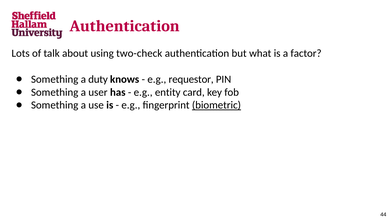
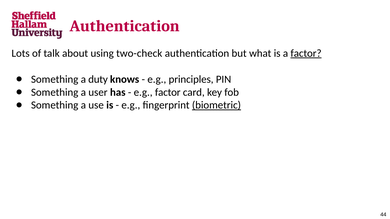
factor at (306, 53) underline: none -> present
requestor: requestor -> principles
e.g entity: entity -> factor
